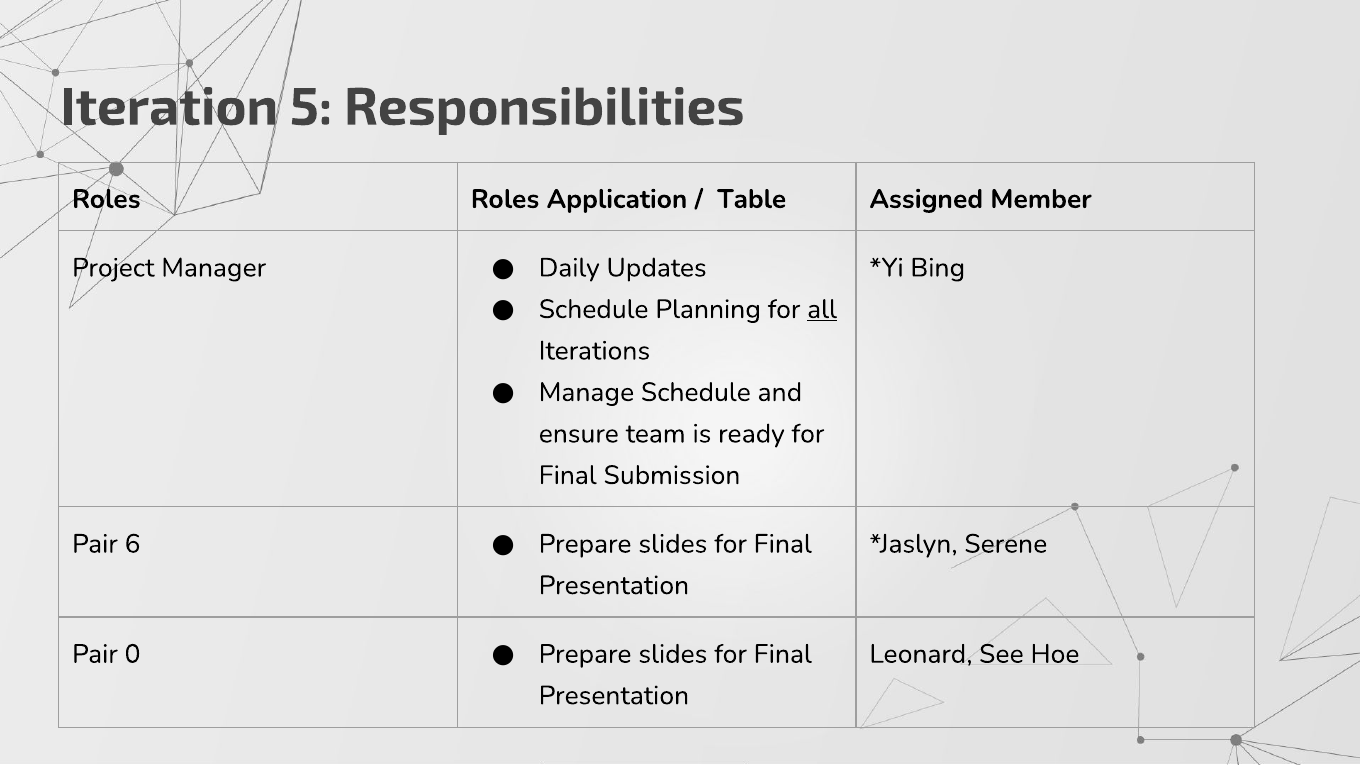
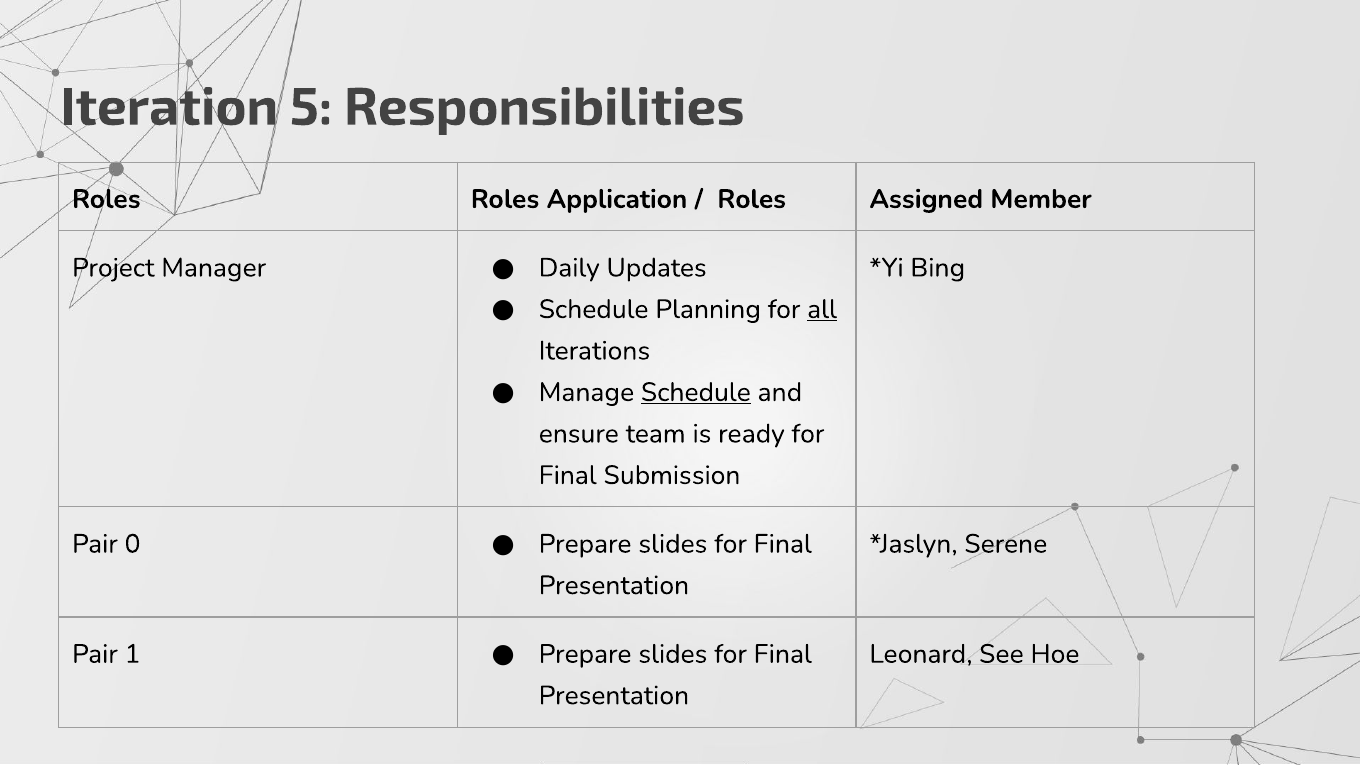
Table at (752, 199): Table -> Roles
Schedule at (696, 392) underline: none -> present
6: 6 -> 0
0: 0 -> 1
